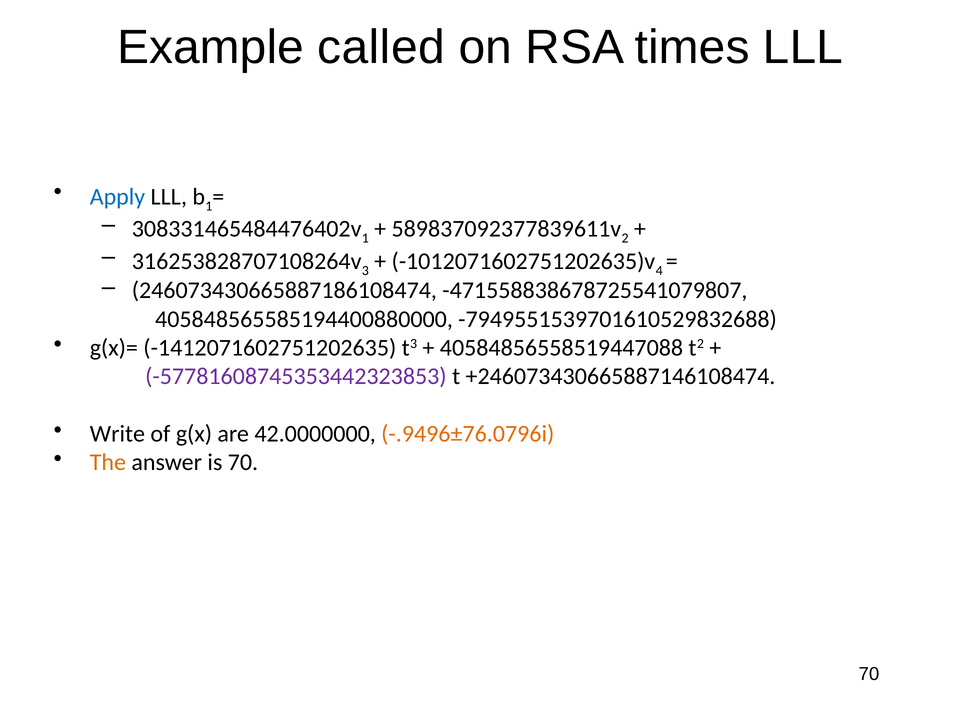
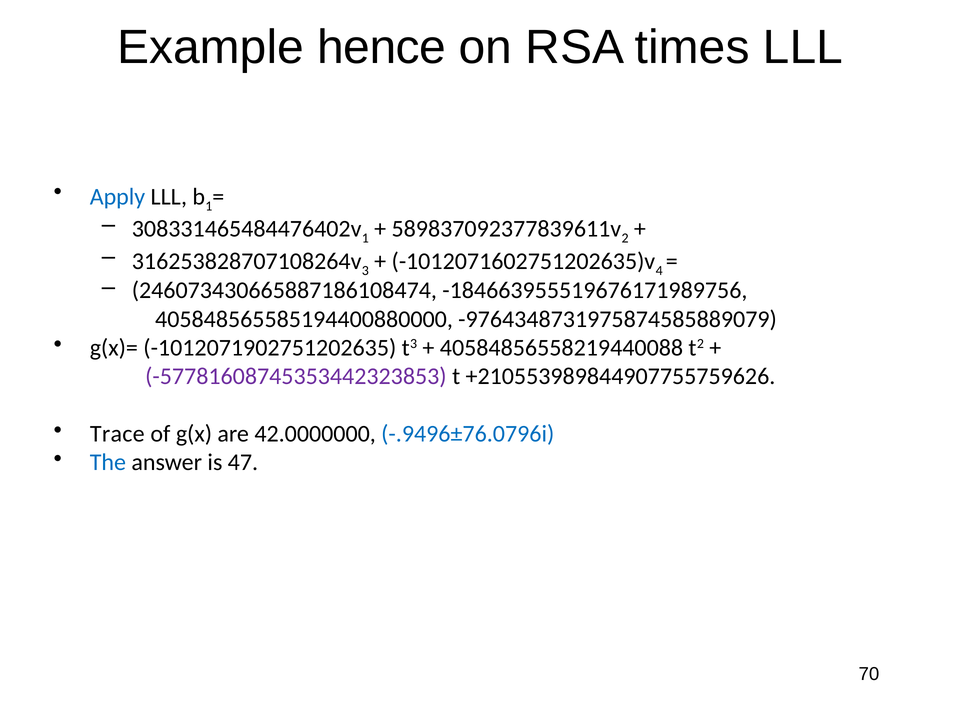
called: called -> hence
-471558838678725541079807: -471558838678725541079807 -> -184663955519676171989756
-7949551539701610529832688: -7949551539701610529832688 -> -9764348731975874585889079
-1412071602751202635: -1412071602751202635 -> -1012071902751202635
40584856558519447088: 40584856558519447088 -> 40584856558219440088
+246073430665887146108474: +246073430665887146108474 -> +210553989844907755759626
Write: Write -> Trace
-.9496±76.0796i colour: orange -> blue
The colour: orange -> blue
is 70: 70 -> 47
